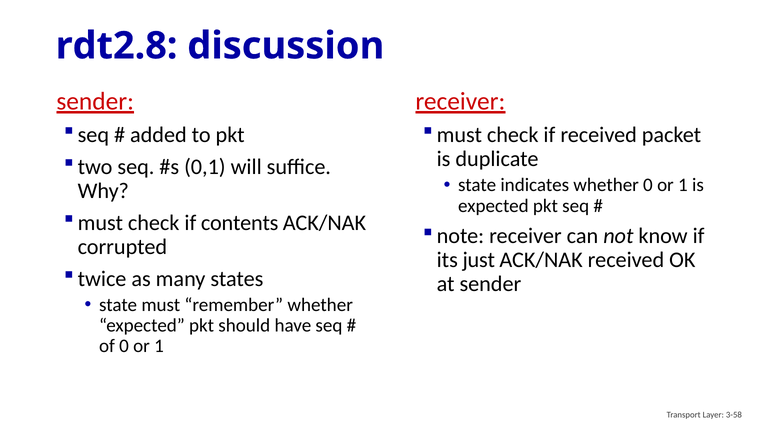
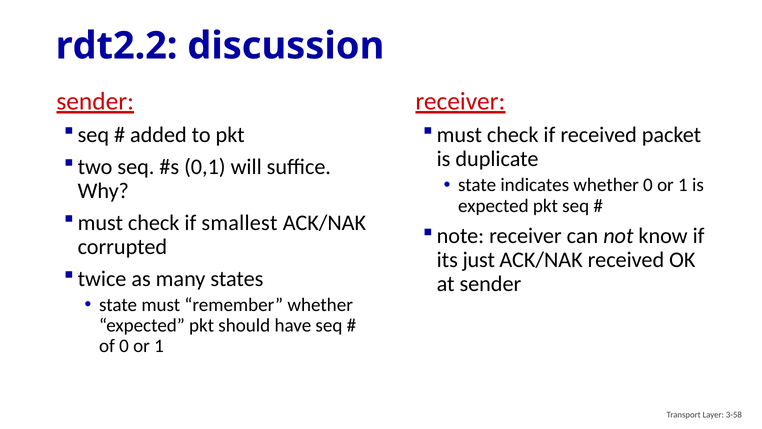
rdt2.8: rdt2.8 -> rdt2.2
contents: contents -> smallest
